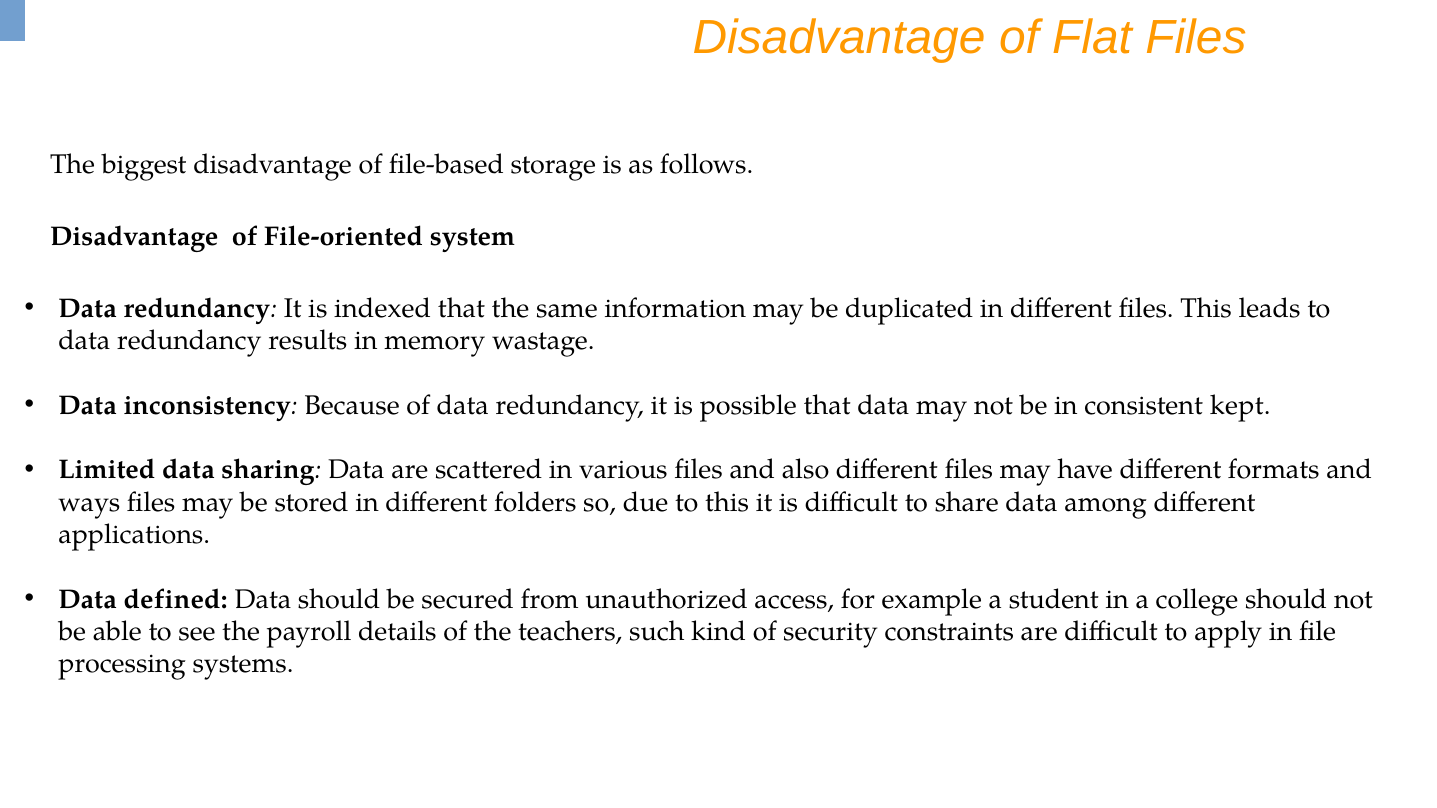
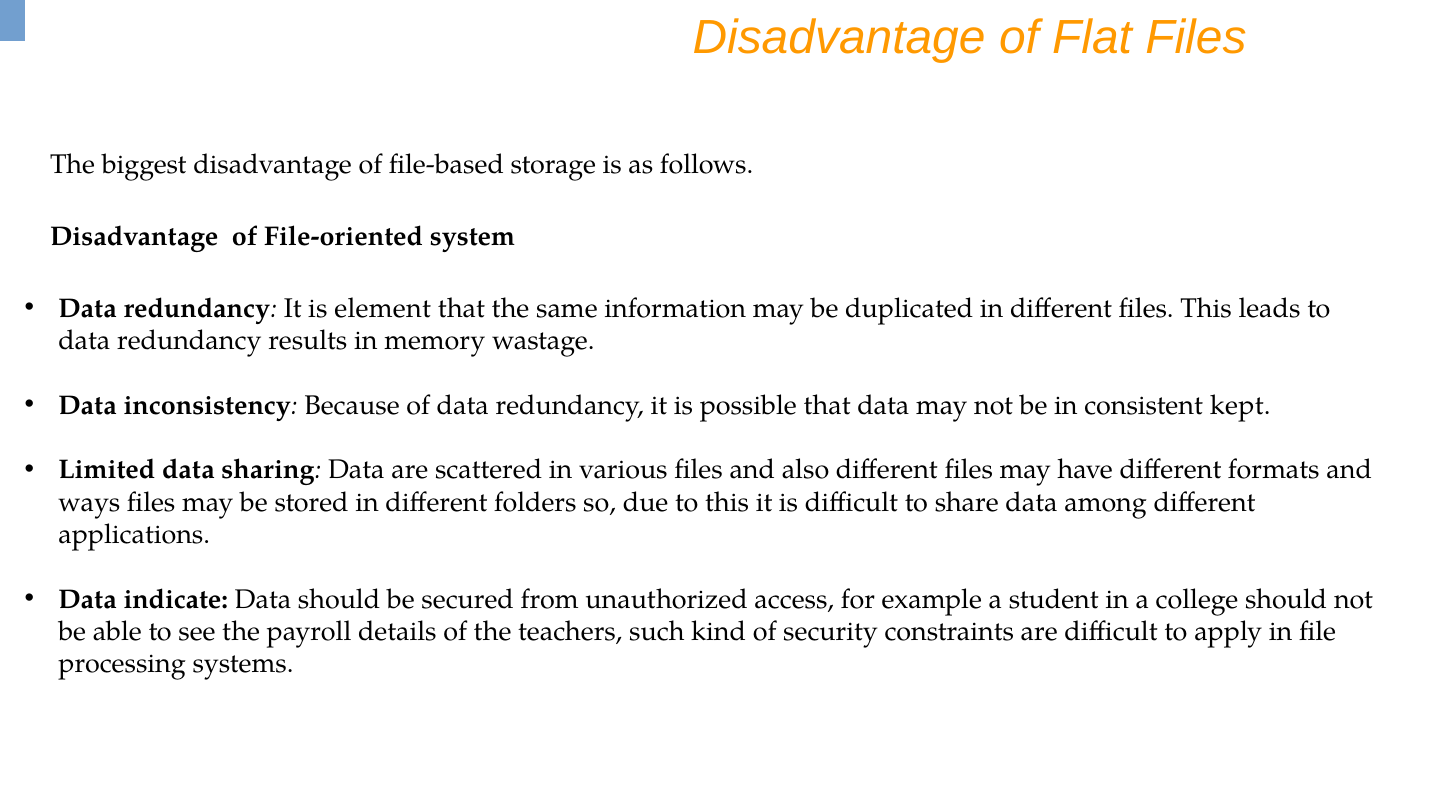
indexed: indexed -> element
defined: defined -> indicate
